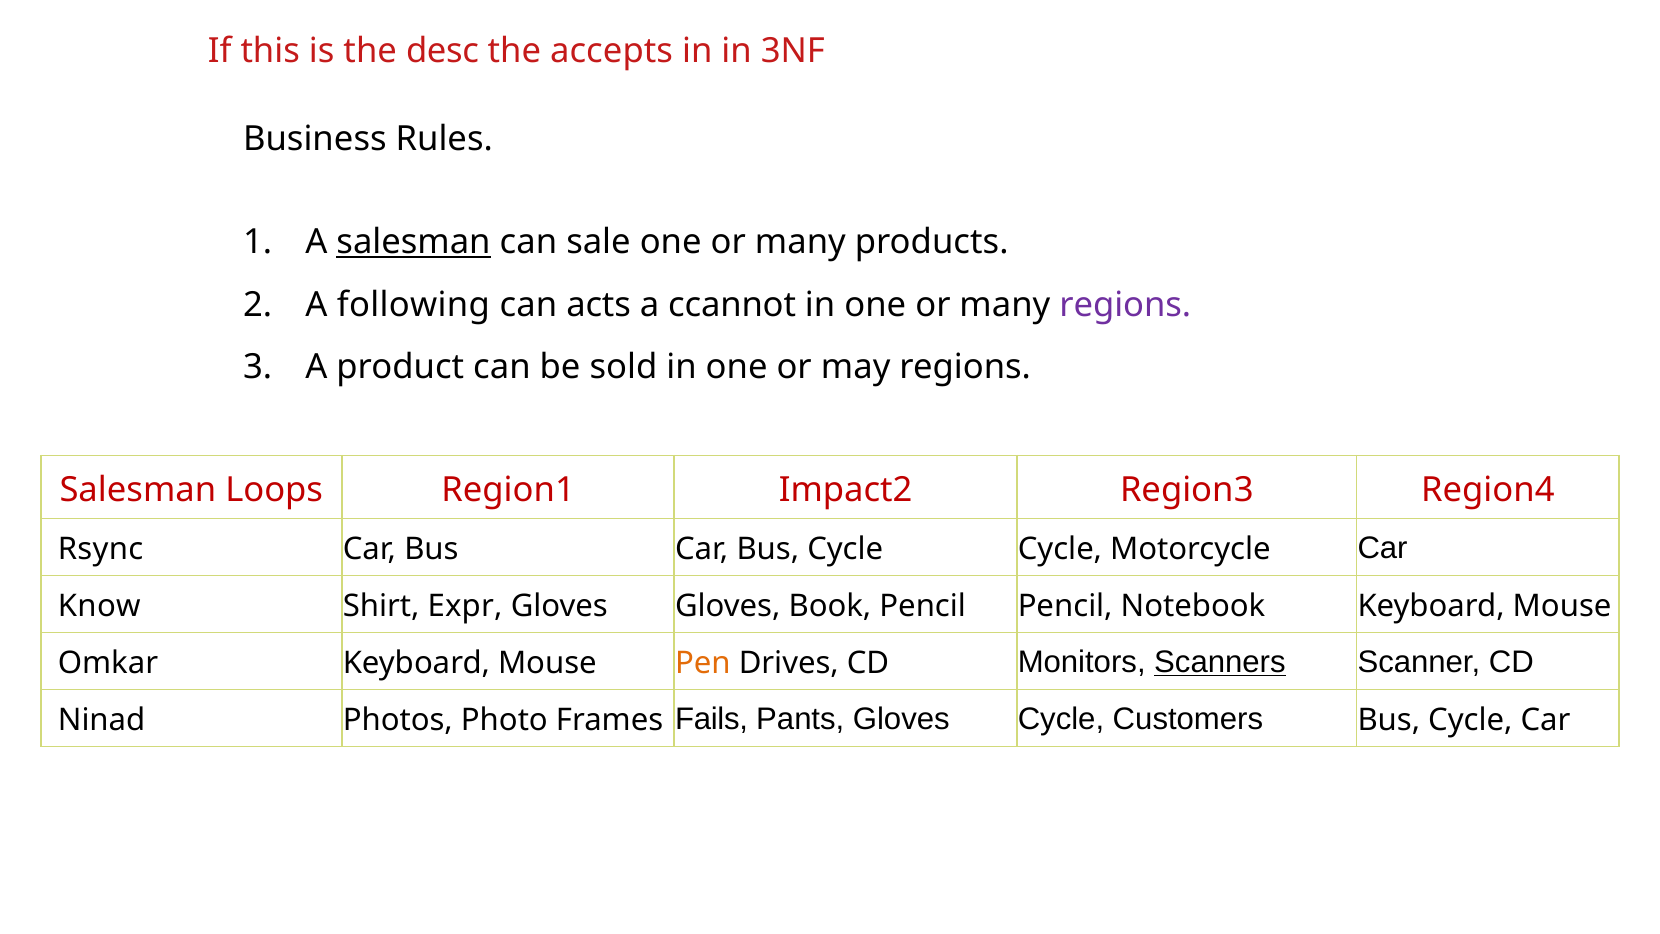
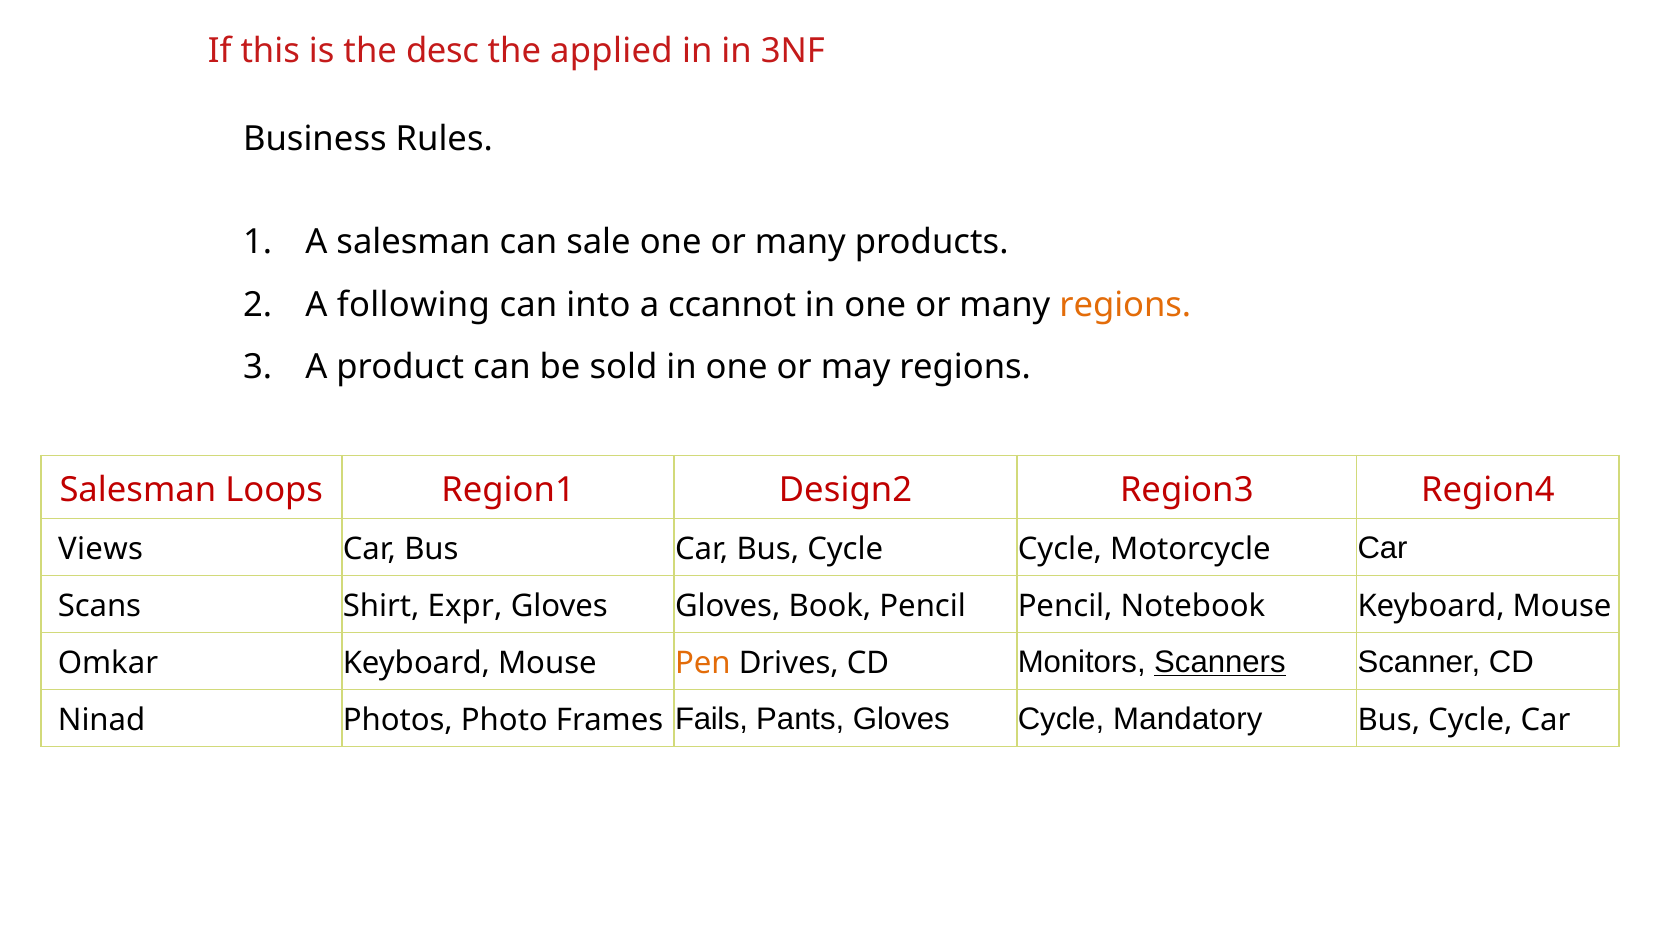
accepts: accepts -> applied
salesman at (414, 242) underline: present -> none
acts: acts -> into
regions at (1125, 305) colour: purple -> orange
Impact2: Impact2 -> Design2
Rsync: Rsync -> Views
Know: Know -> Scans
Customers: Customers -> Mandatory
